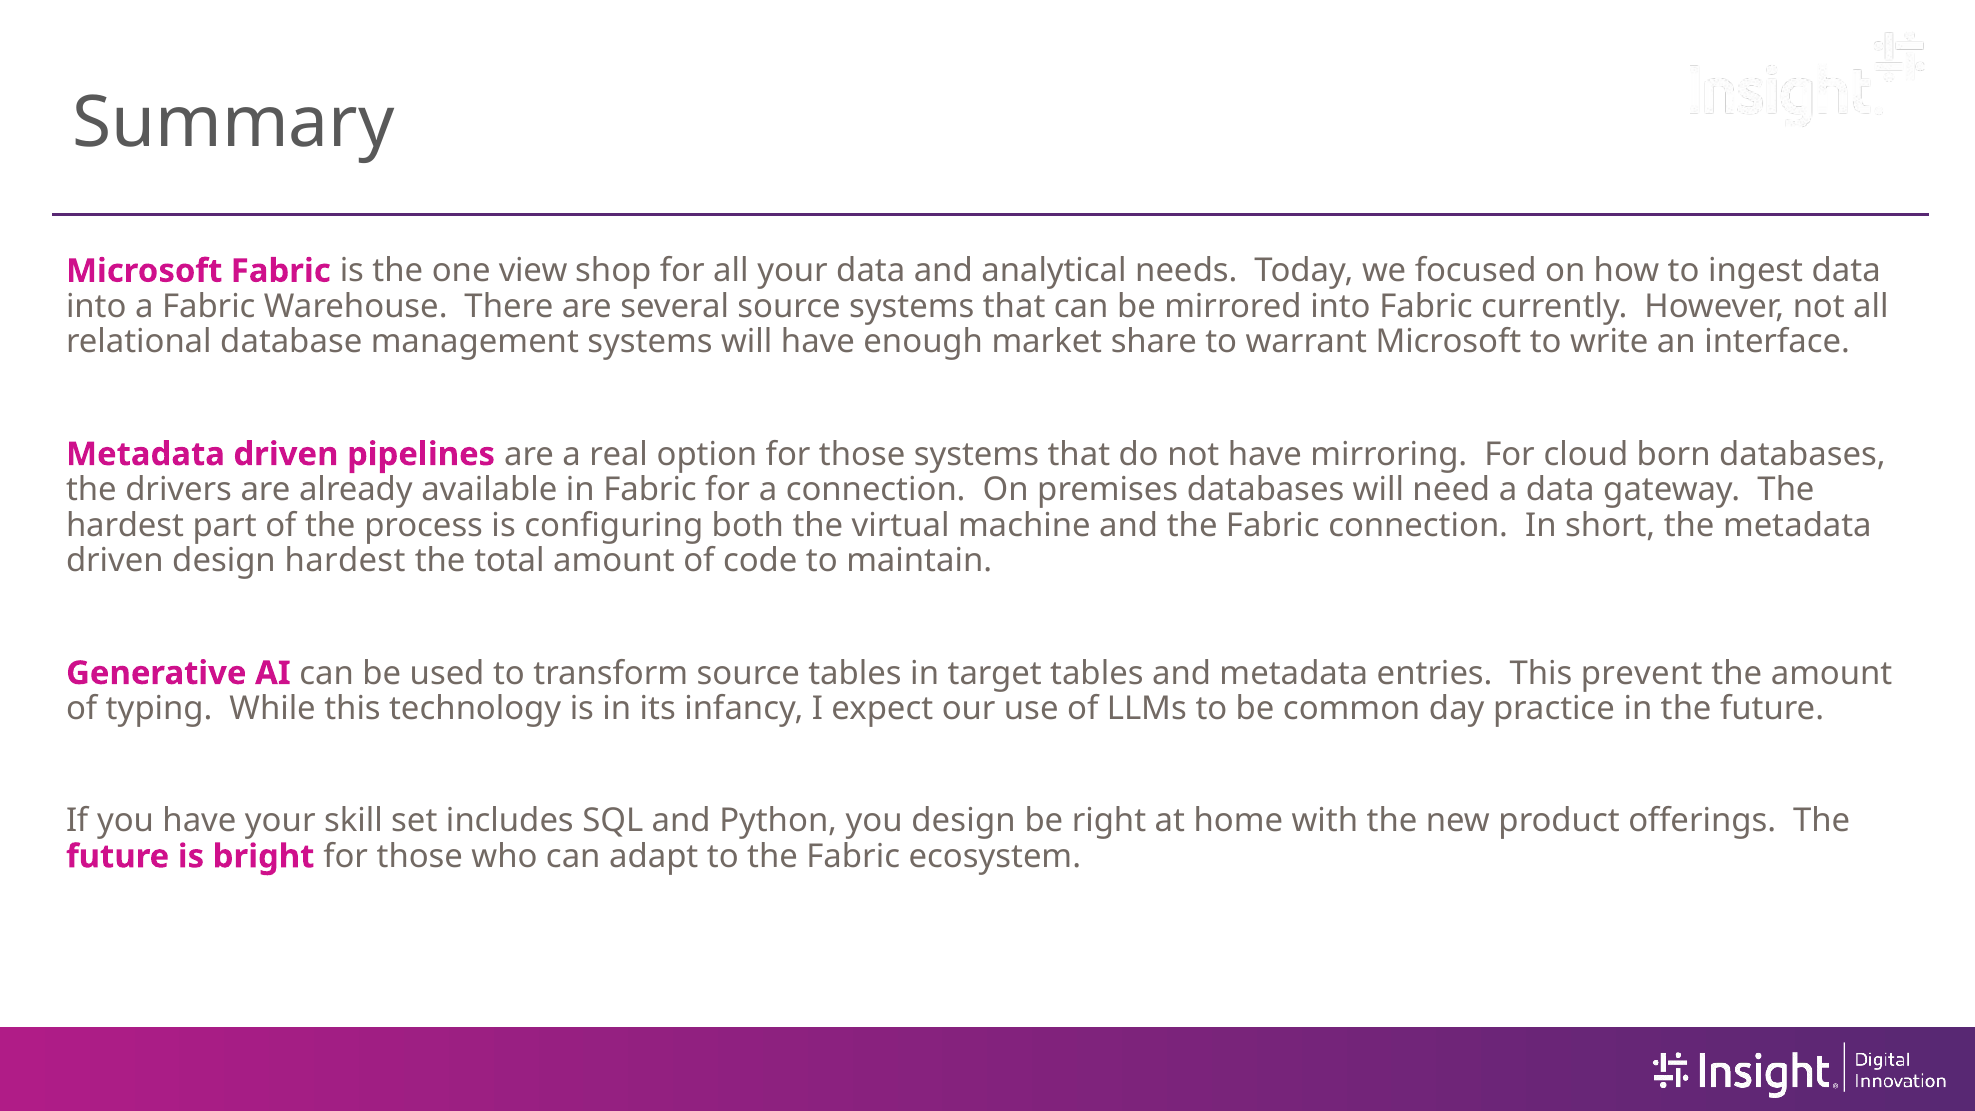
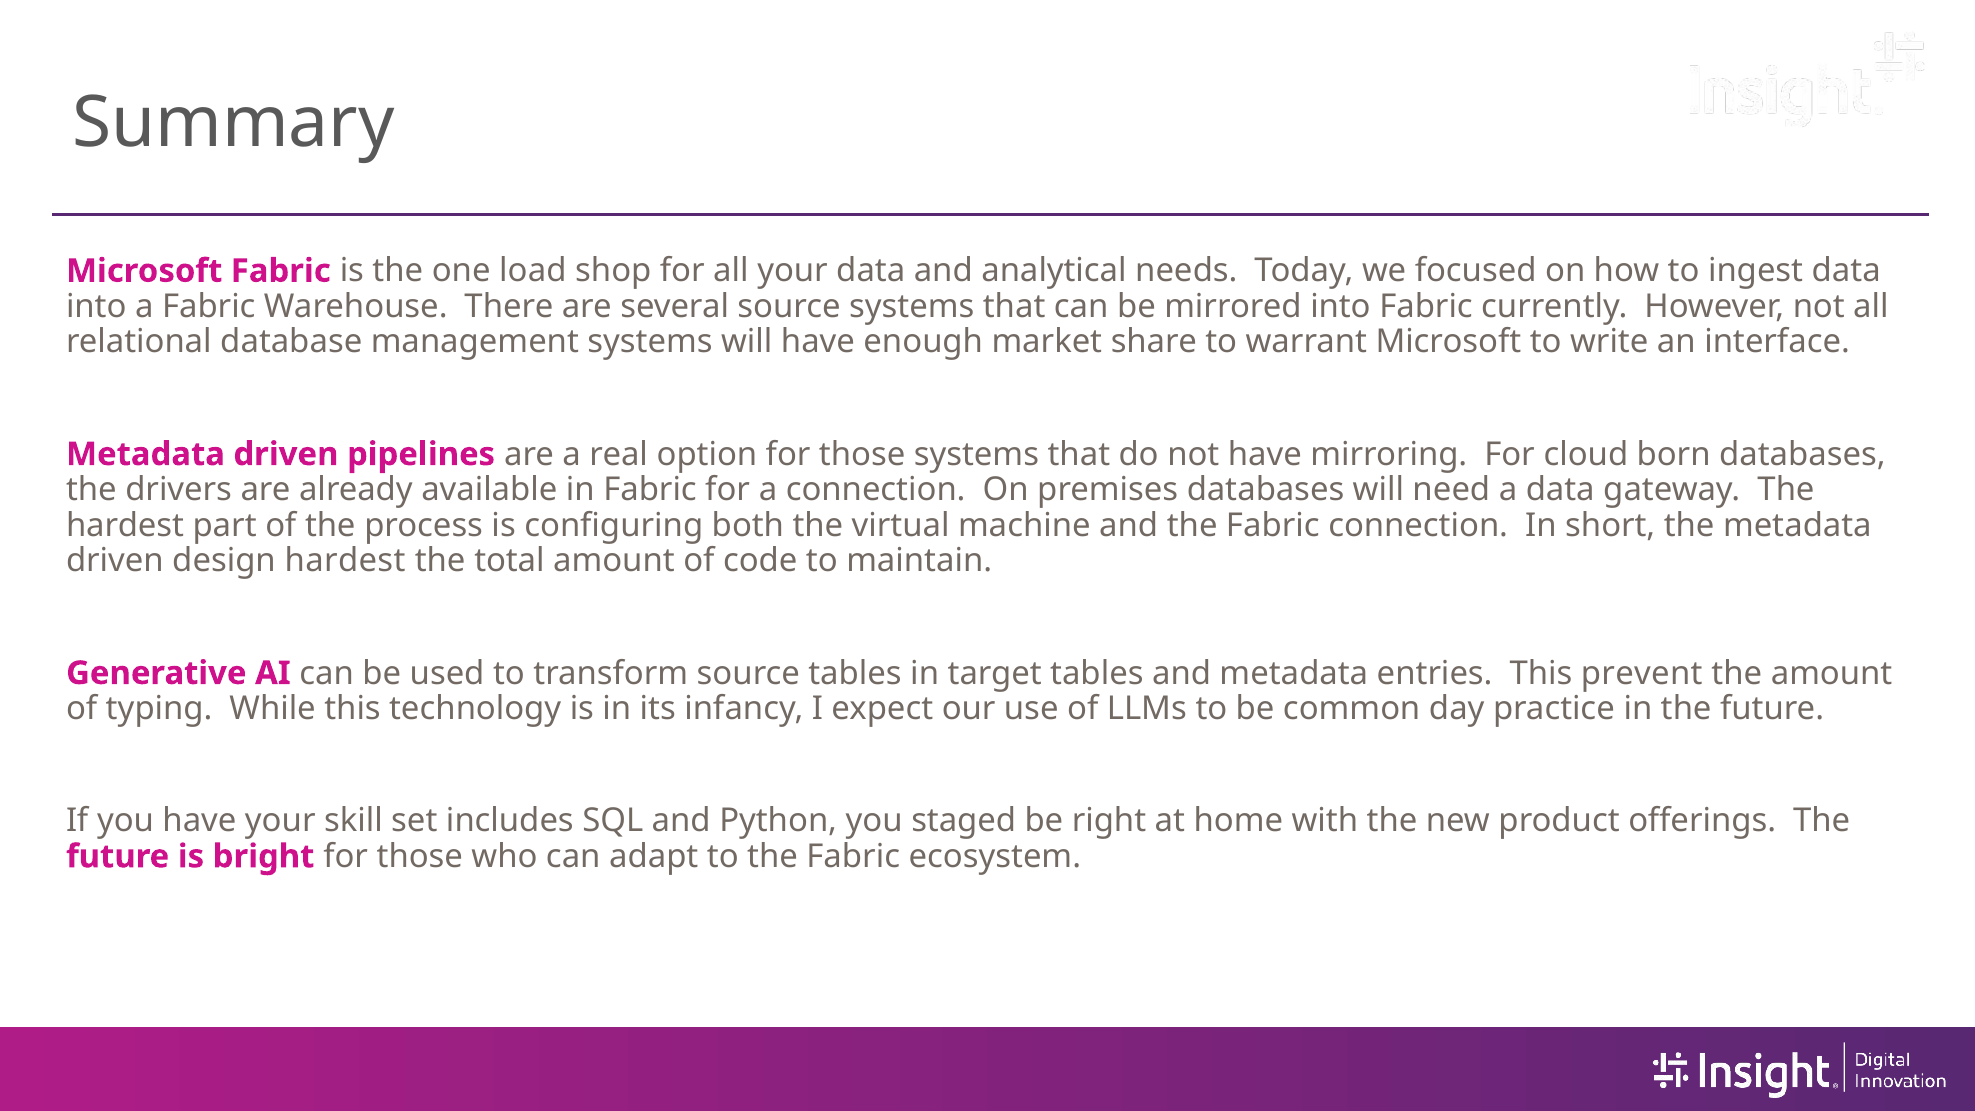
view: view -> load
you design: design -> staged
